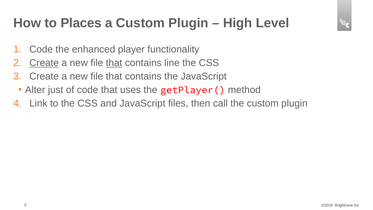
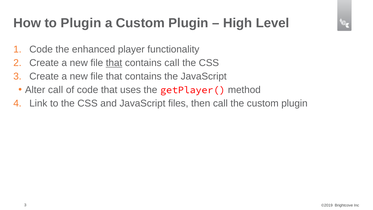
to Places: Places -> Plugin
Create at (44, 63) underline: present -> none
contains line: line -> call
Alter just: just -> call
